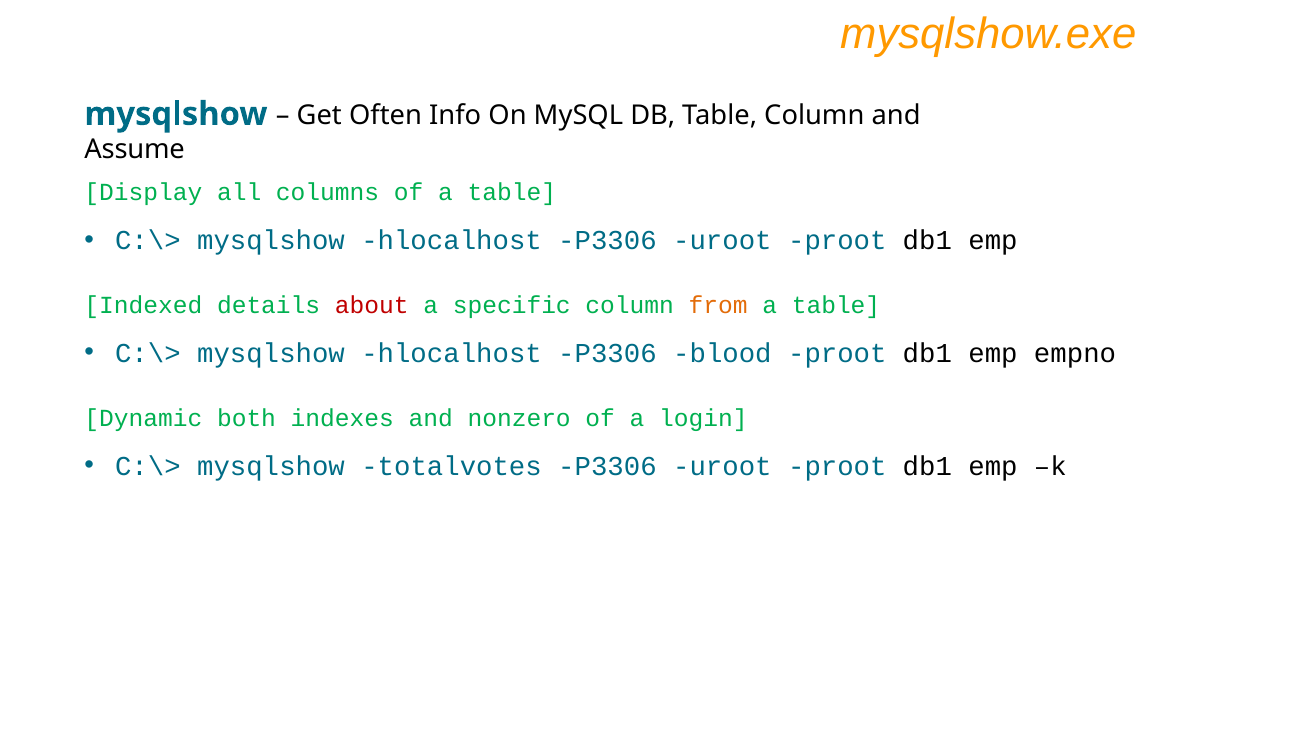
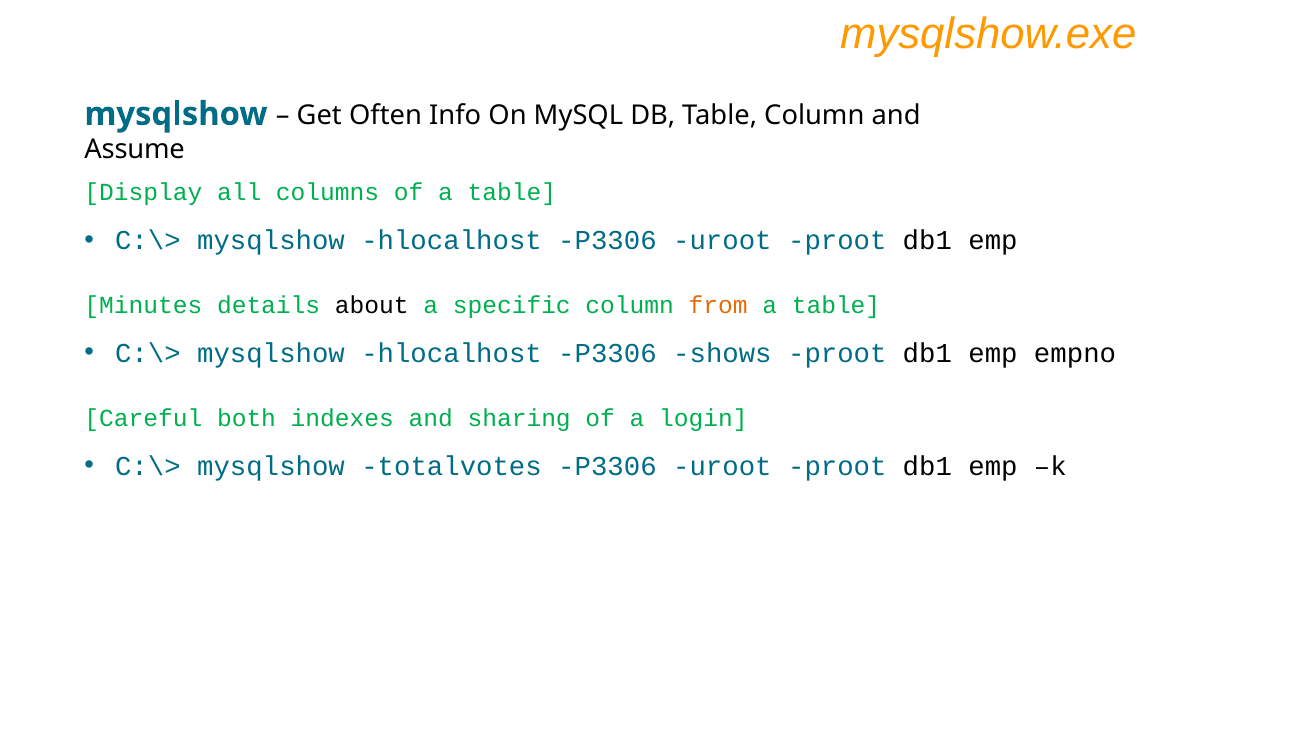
Indexed: Indexed -> Minutes
about colour: red -> black
blood: blood -> shows
Dynamic: Dynamic -> Careful
nonzero: nonzero -> sharing
